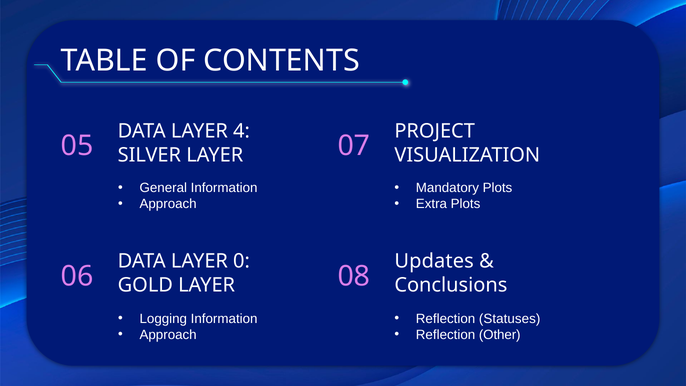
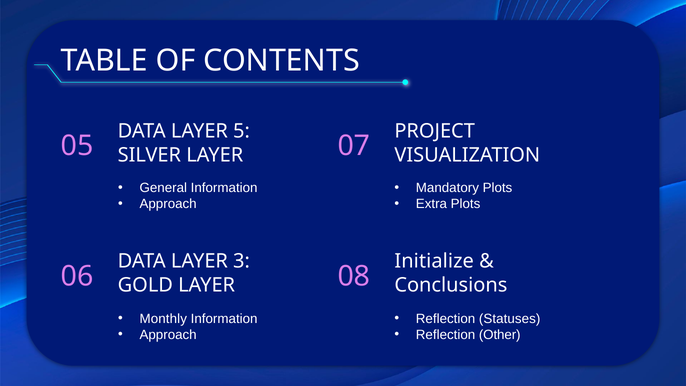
4: 4 -> 5
0: 0 -> 3
Updates: Updates -> Initialize
Logging: Logging -> Monthly
